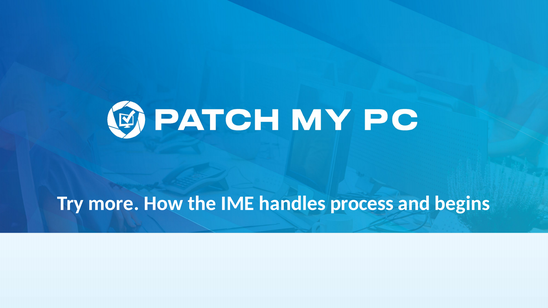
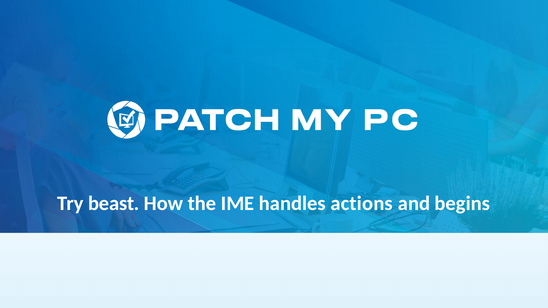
more: more -> beast
process: process -> actions
